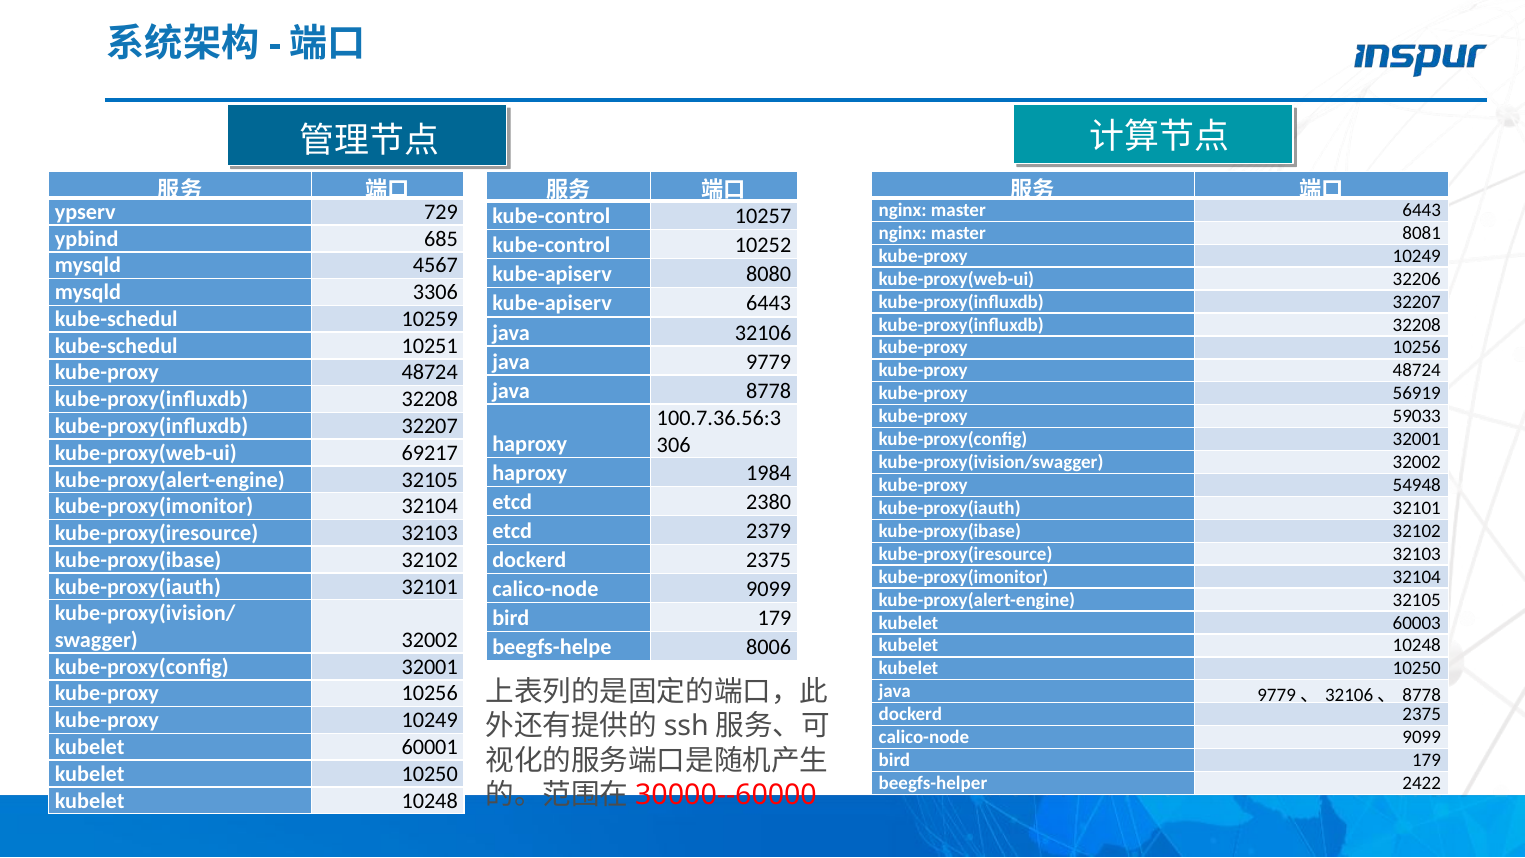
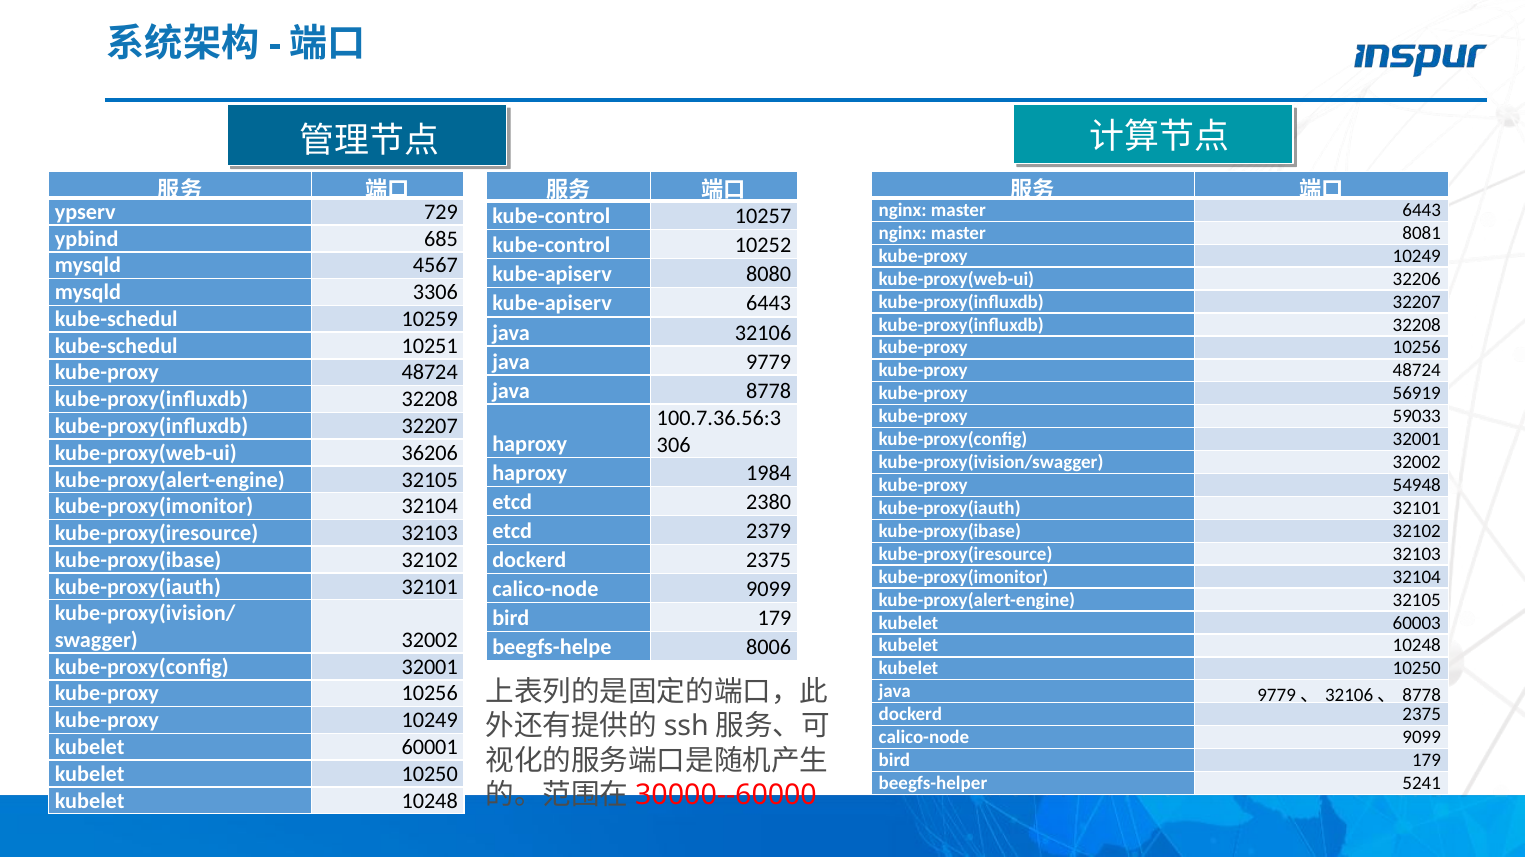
69217: 69217 -> 36206
2422: 2422 -> 5241
